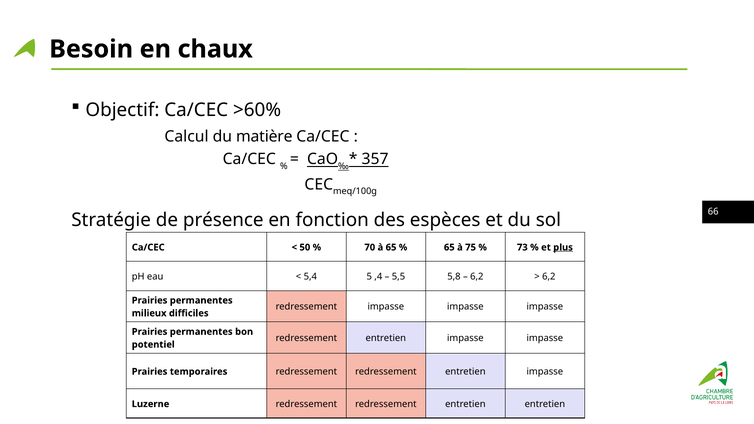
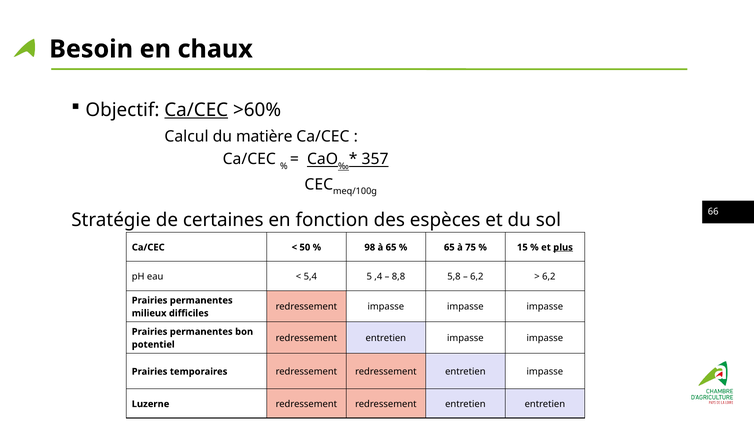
Ca/CEC at (196, 110) underline: none -> present
présence: présence -> certaines
70: 70 -> 98
73: 73 -> 15
5,5: 5,5 -> 8,8
